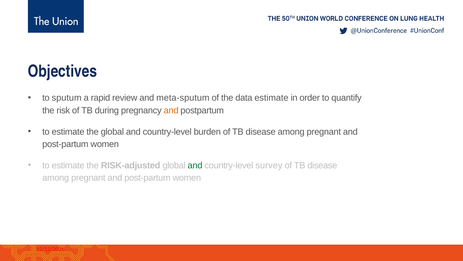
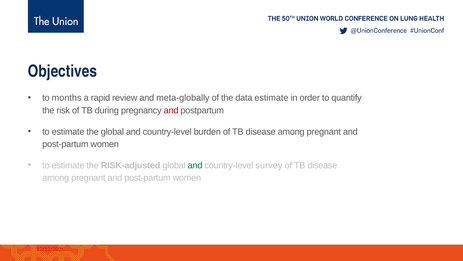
sputum: sputum -> months
meta-sputum: meta-sputum -> meta-globally
and at (171, 110) colour: orange -> red
